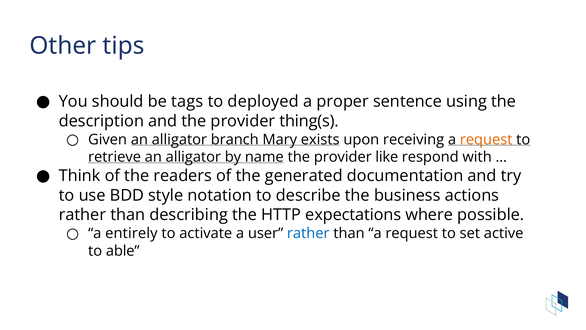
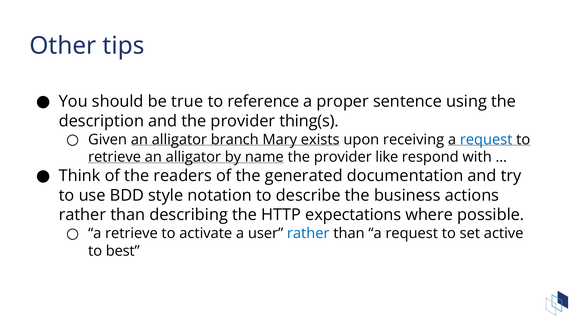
tags: tags -> true
deployed: deployed -> reference
request at (486, 139) colour: orange -> blue
a entirely: entirely -> retrieve
able: able -> best
